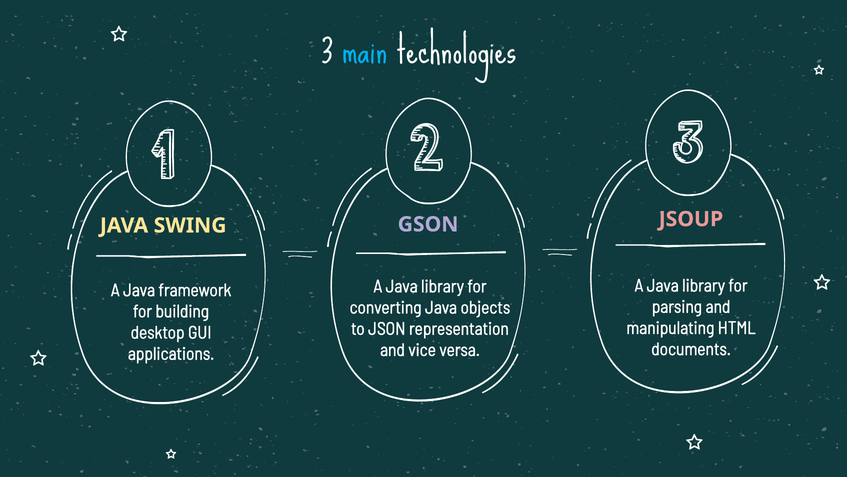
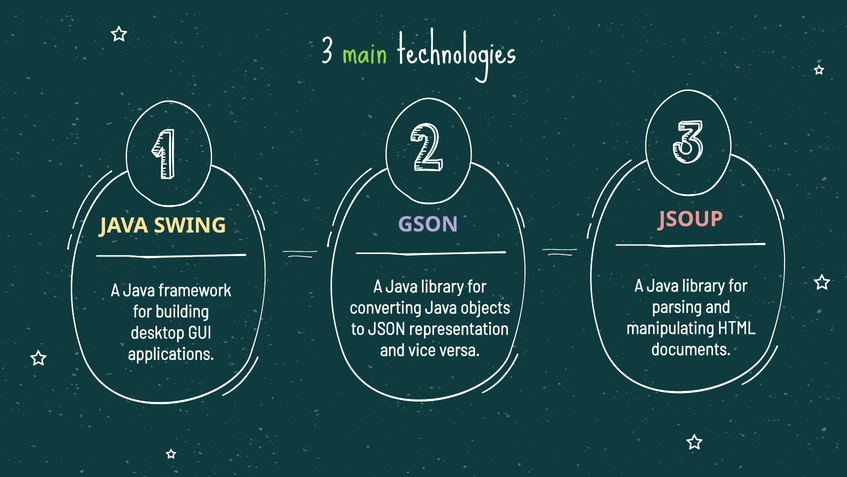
main colour: light blue -> light green
